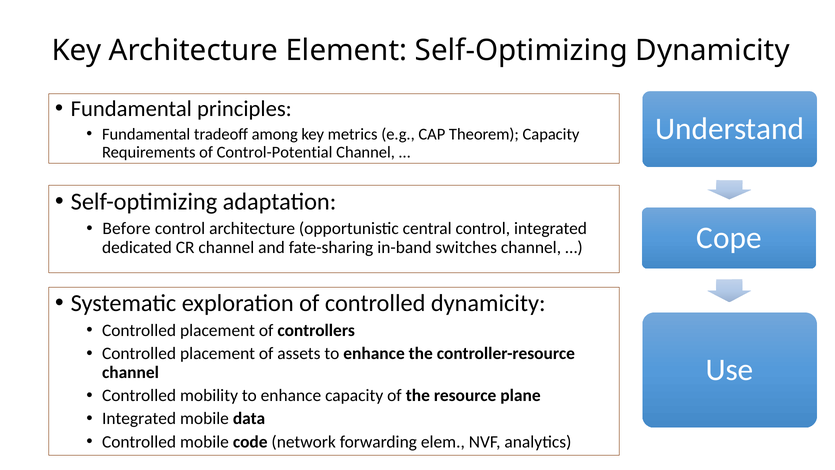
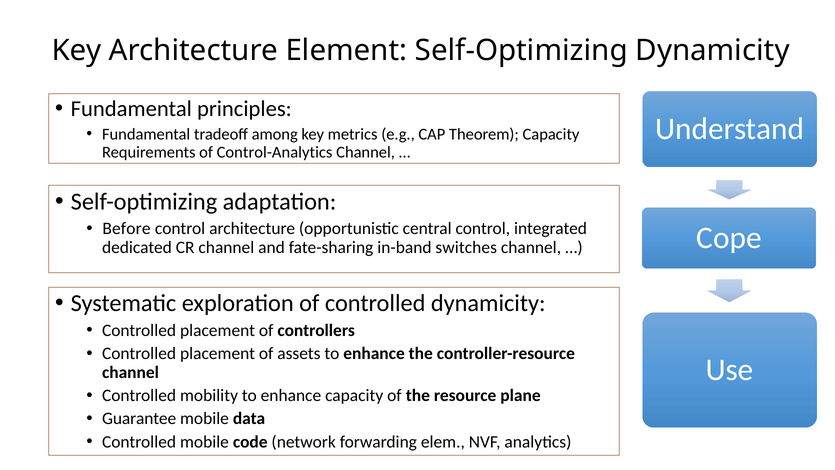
Control-Potential: Control-Potential -> Control-Analytics
Integrated at (139, 418): Integrated -> Guarantee
